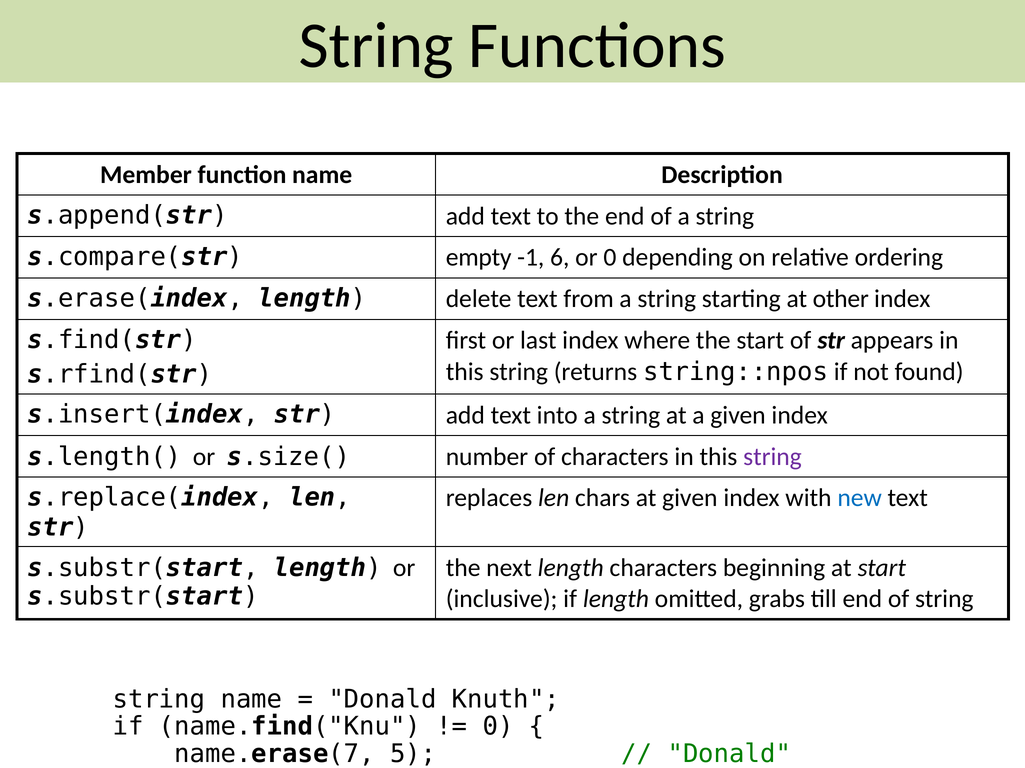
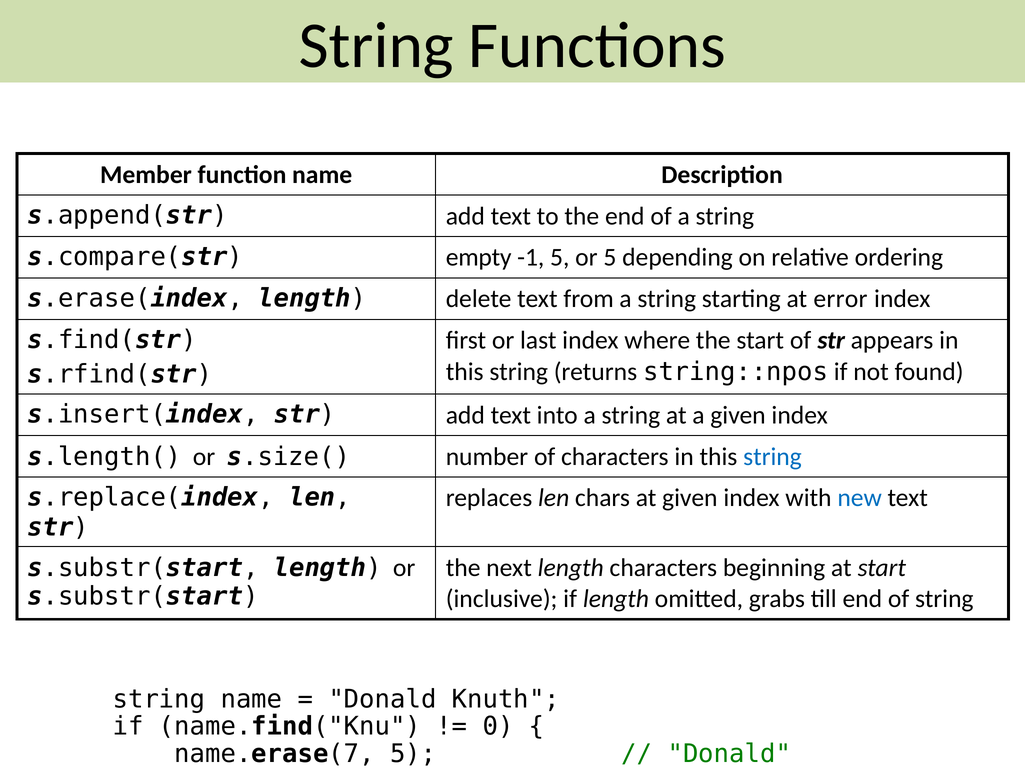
-1 6: 6 -> 5
or 0: 0 -> 5
other: other -> error
string at (772, 457) colour: purple -> blue
